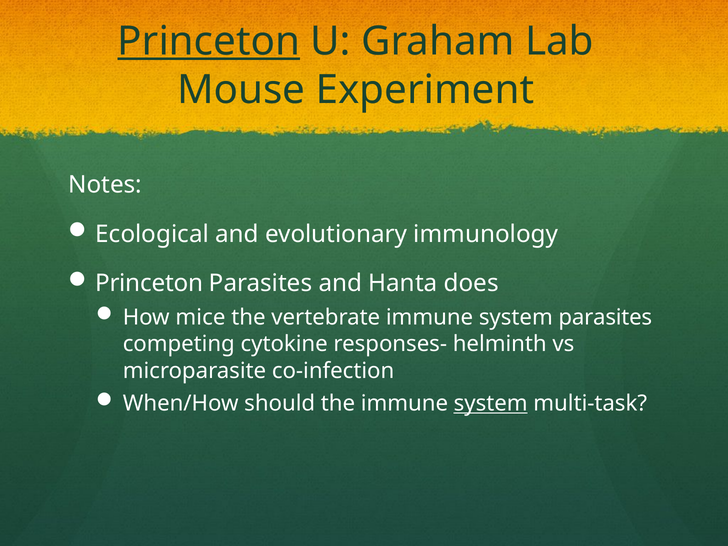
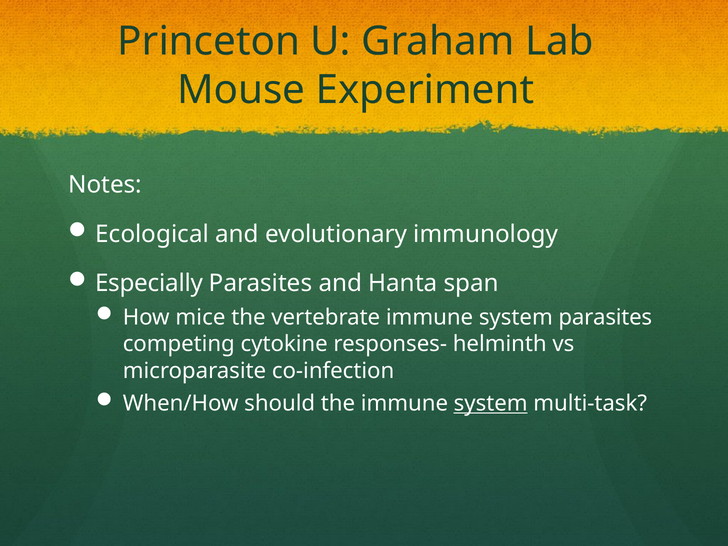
Princeton at (209, 41) underline: present -> none
Princeton at (149, 283): Princeton -> Especially
does: does -> span
